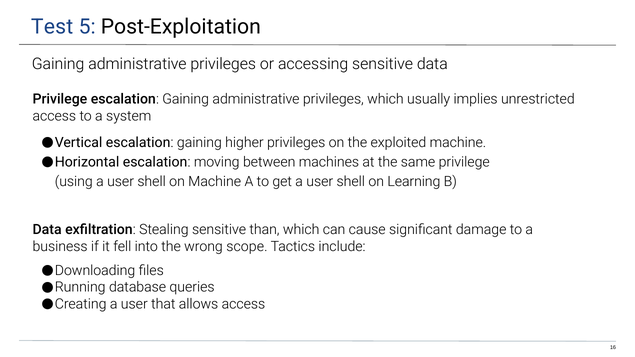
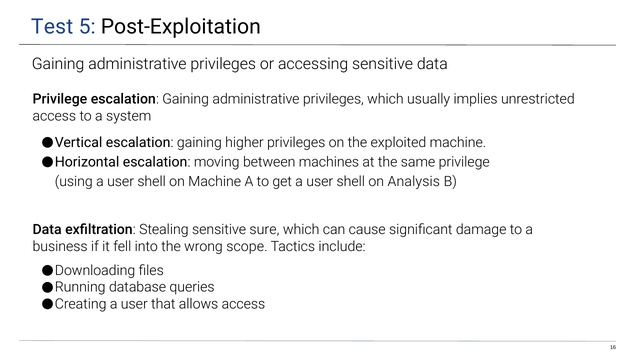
Learning: Learning -> Analysis
than: than -> sure
